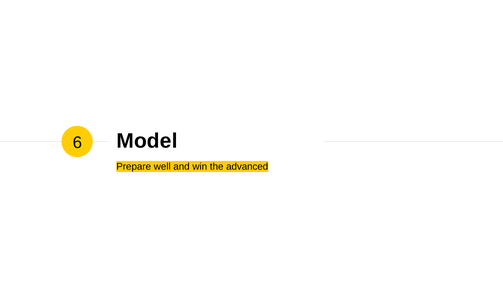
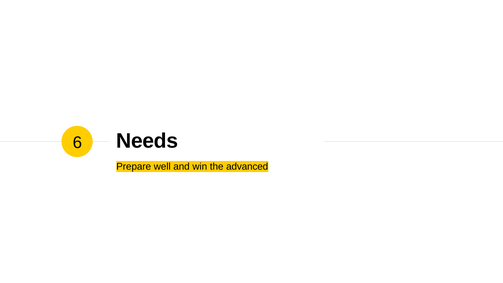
Model: Model -> Needs
